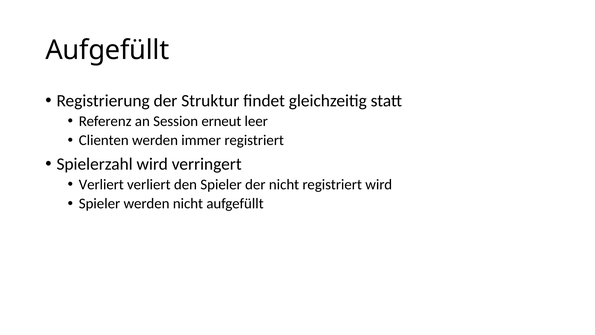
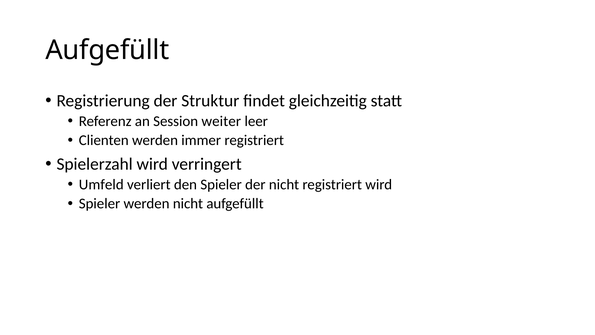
erneut: erneut -> weiter
Verliert at (101, 184): Verliert -> Umfeld
